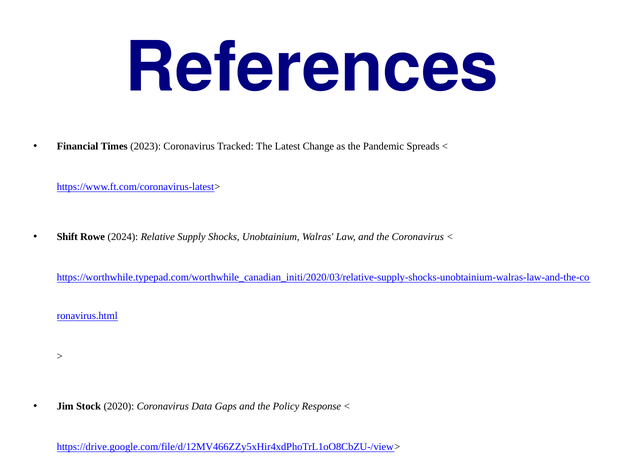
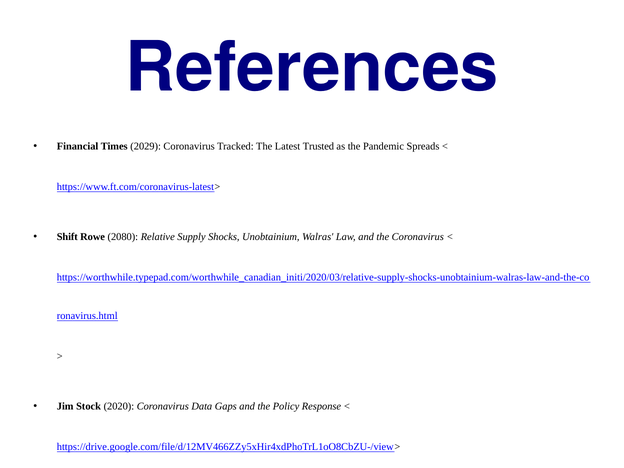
2023: 2023 -> 2029
Change: Change -> Trusted
2024: 2024 -> 2080
